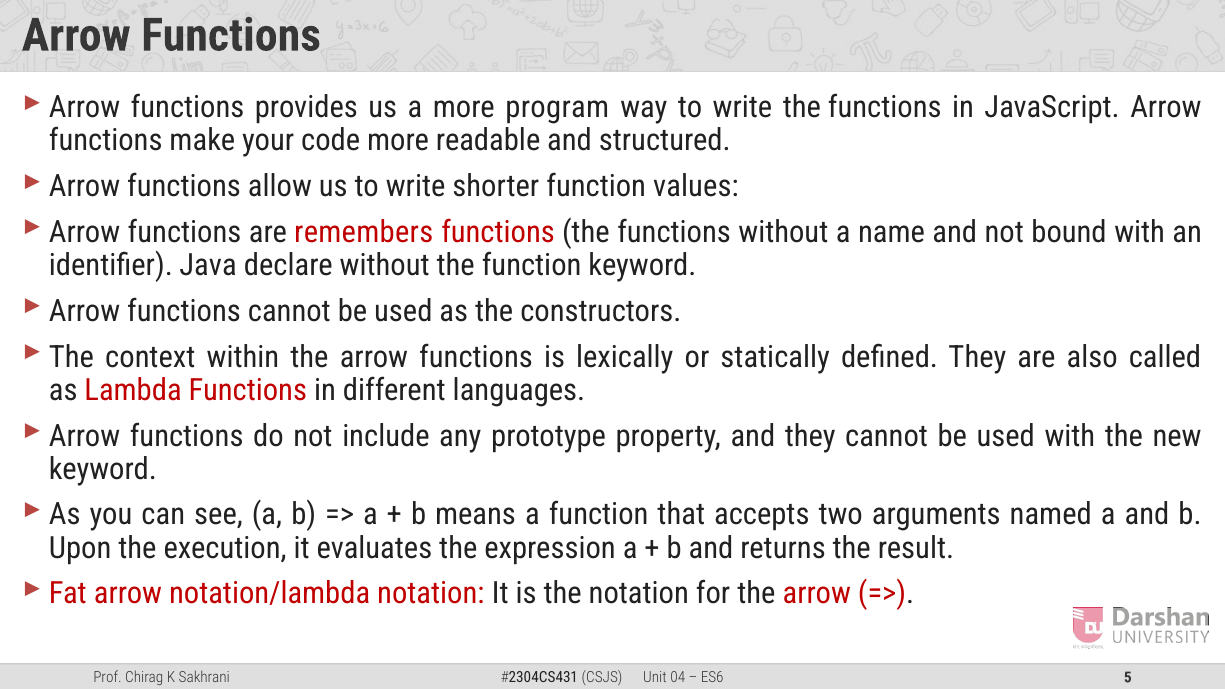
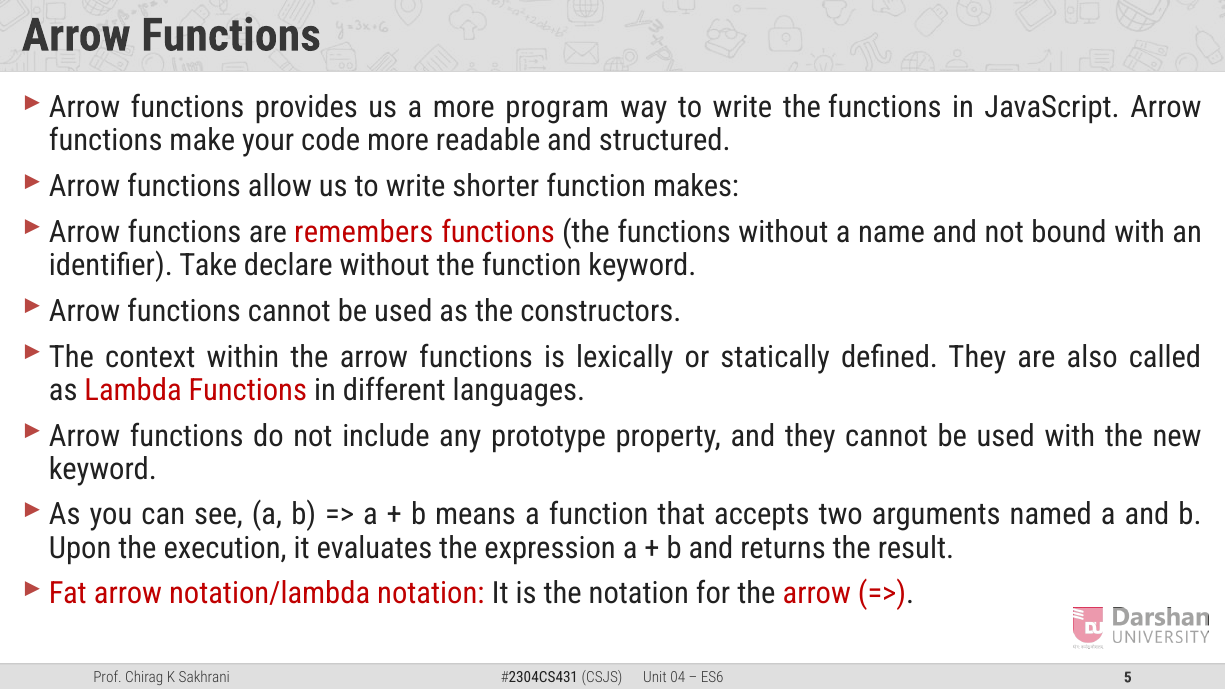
values: values -> makes
Java: Java -> Take
